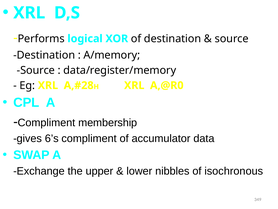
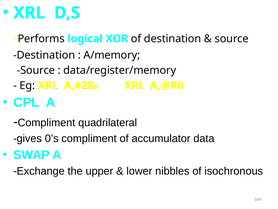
membership: membership -> quadrilateral
6’s: 6’s -> 0’s
